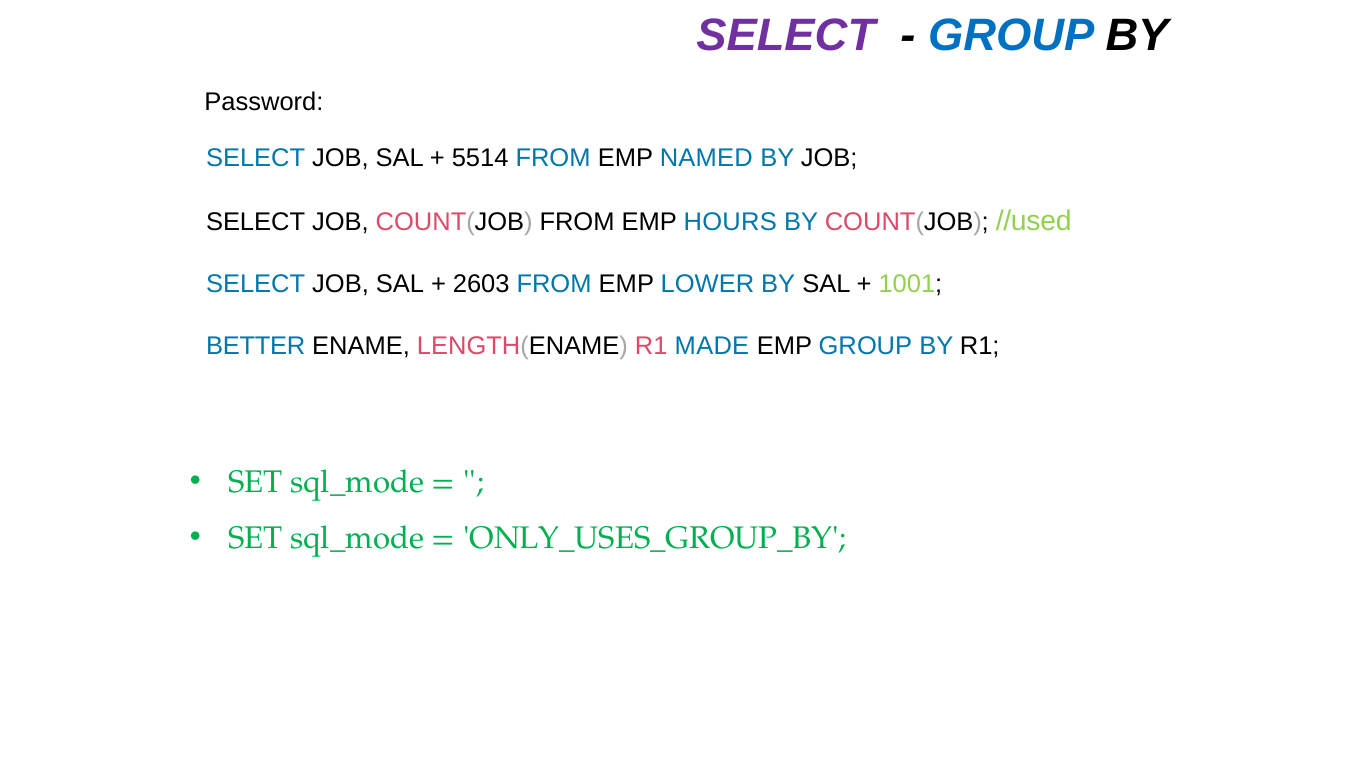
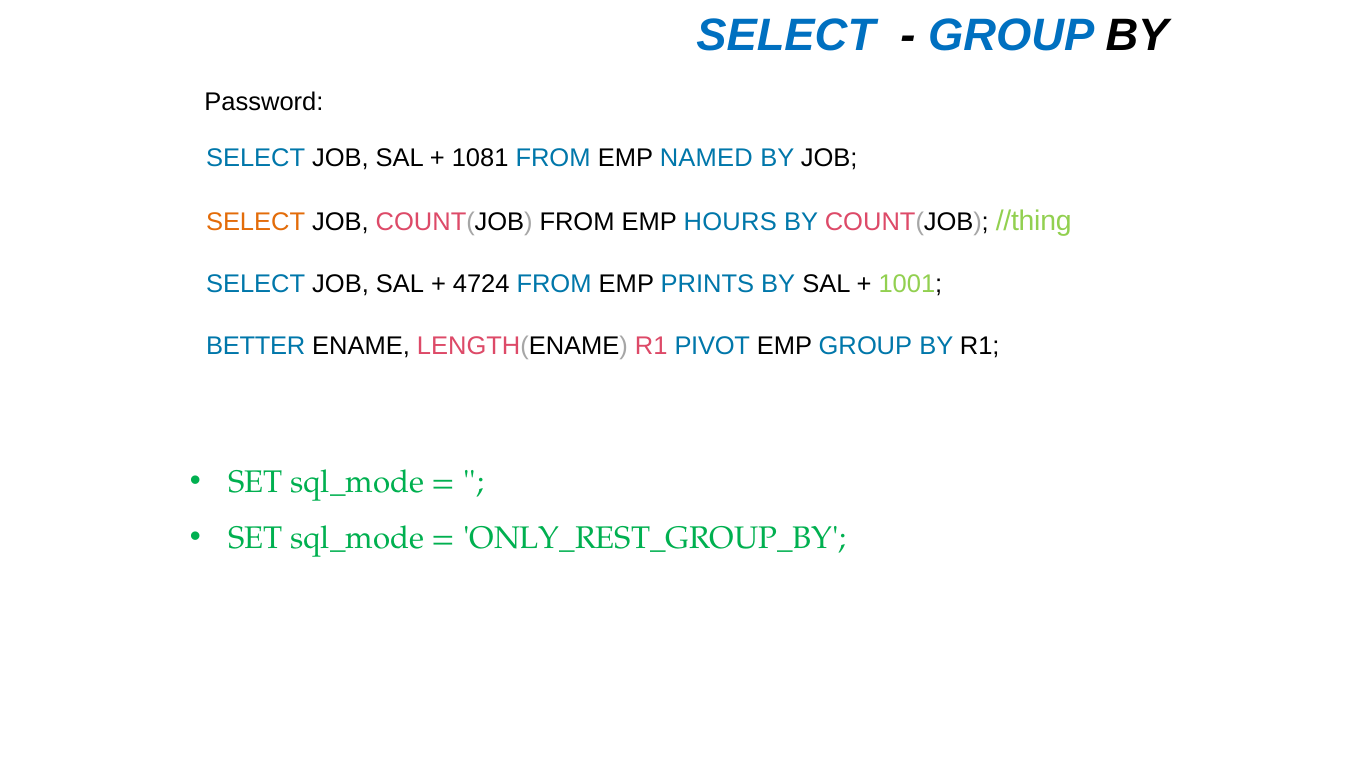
SELECT at (786, 35) colour: purple -> blue
5514: 5514 -> 1081
SELECT at (256, 222) colour: black -> orange
//used: //used -> //thing
2603: 2603 -> 4724
LOWER: LOWER -> PRINTS
MADE: MADE -> PIVOT
ONLY_USES_GROUP_BY: ONLY_USES_GROUP_BY -> ONLY_REST_GROUP_BY
